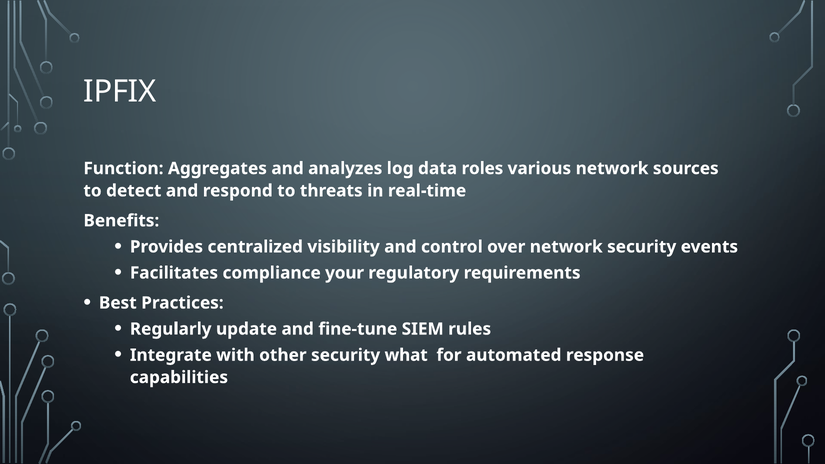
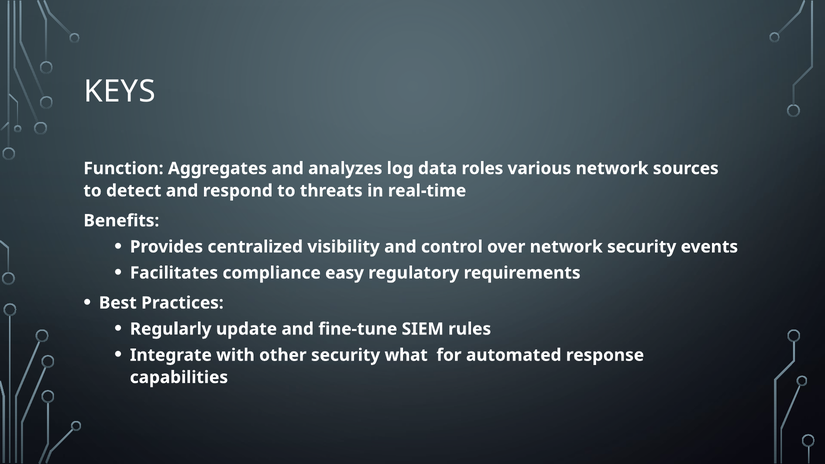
IPFIX: IPFIX -> KEYS
your: your -> easy
